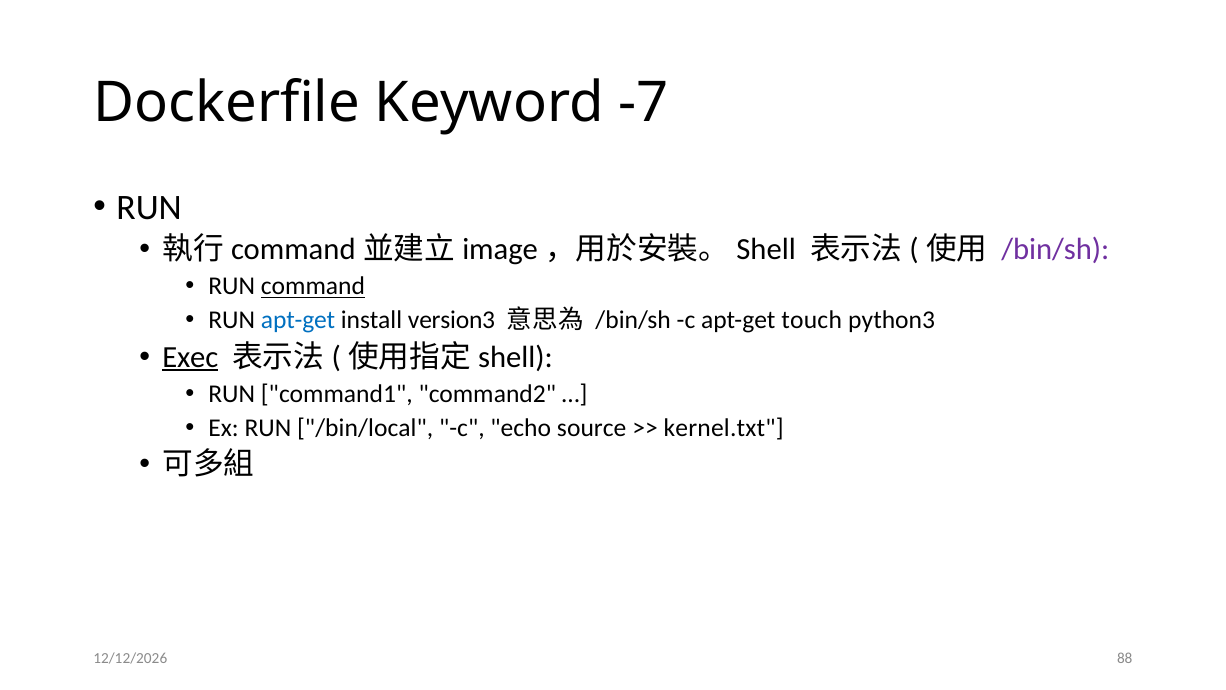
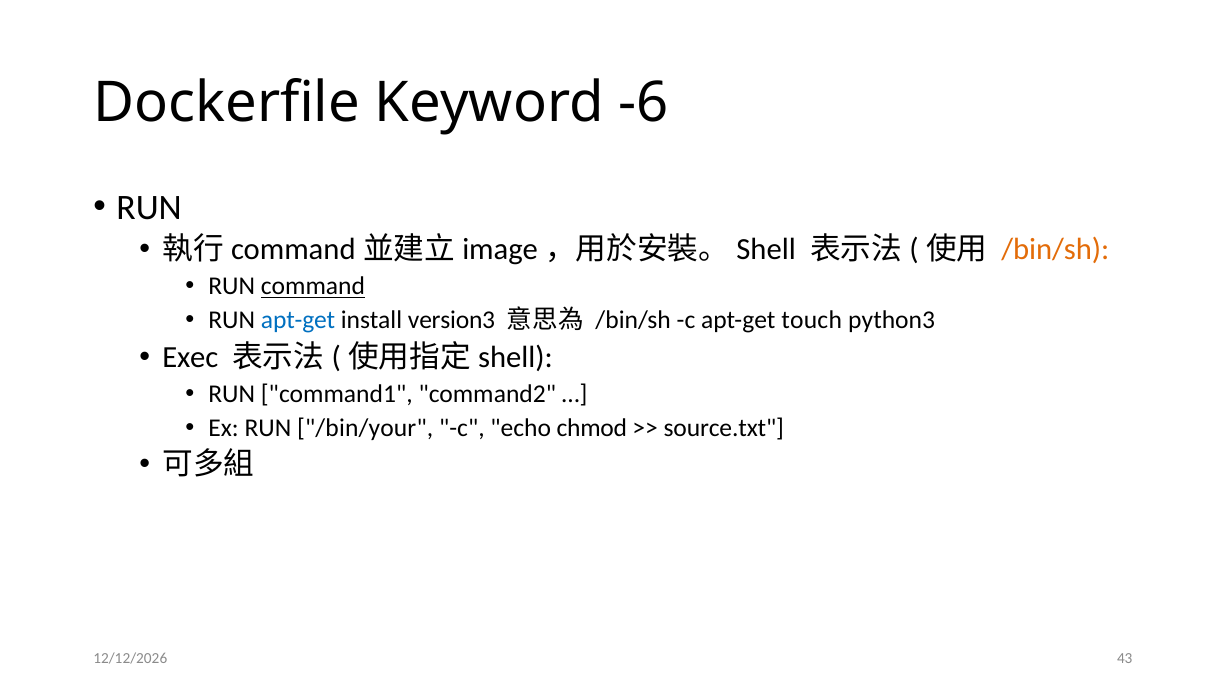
-7: -7 -> -6
/bin/sh at (1055, 249) colour: purple -> orange
Exec underline: present -> none
/bin/local: /bin/local -> /bin/your
source: source -> chmod
kernel.txt: kernel.txt -> source.txt
88: 88 -> 43
